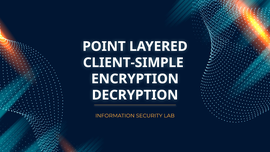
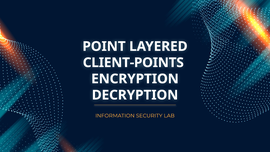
CLIENT-SIMPLE: CLIENT-SIMPLE -> CLIENT-POINTS
